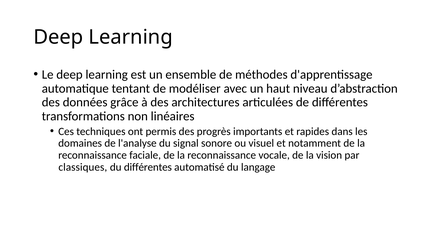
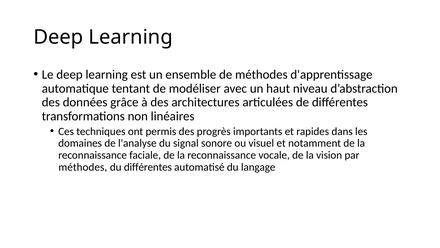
classiques at (83, 167): classiques -> méthodes
